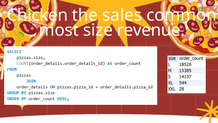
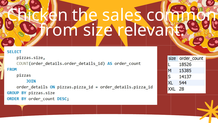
most: most -> from
revenue: revenue -> relevant
